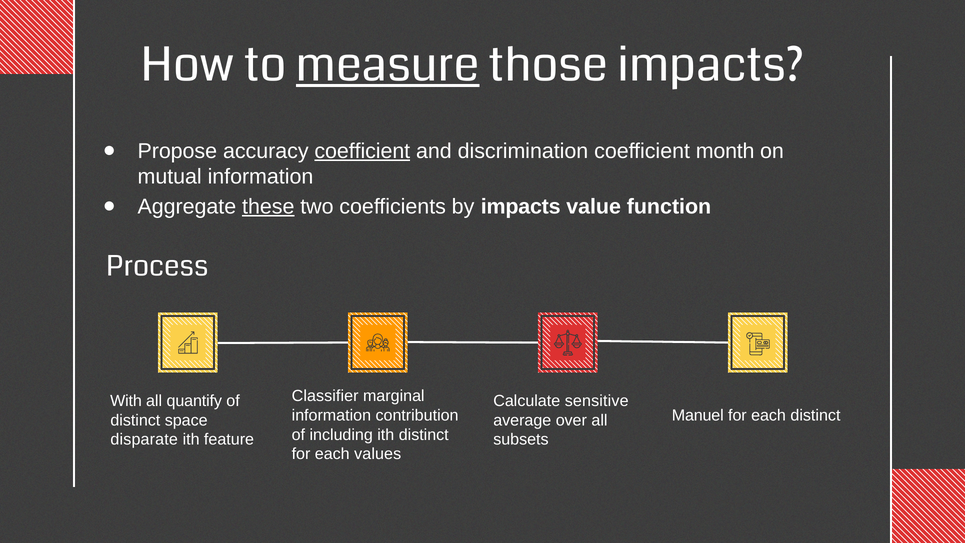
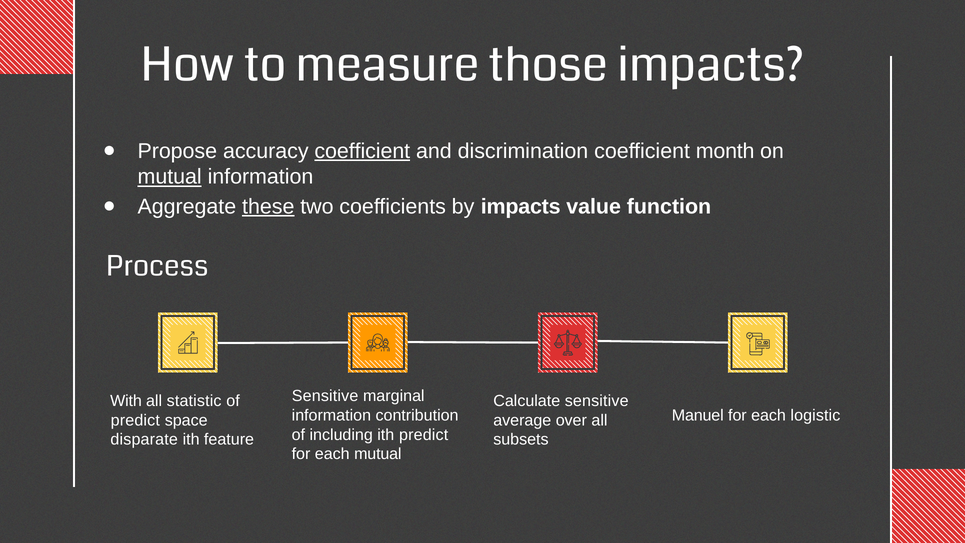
measure underline: present -> none
mutual at (170, 177) underline: none -> present
Classifier at (325, 396): Classifier -> Sensitive
quantify: quantify -> statistic
each distinct: distinct -> logistic
distinct at (135, 420): distinct -> predict
ith distinct: distinct -> predict
each values: values -> mutual
